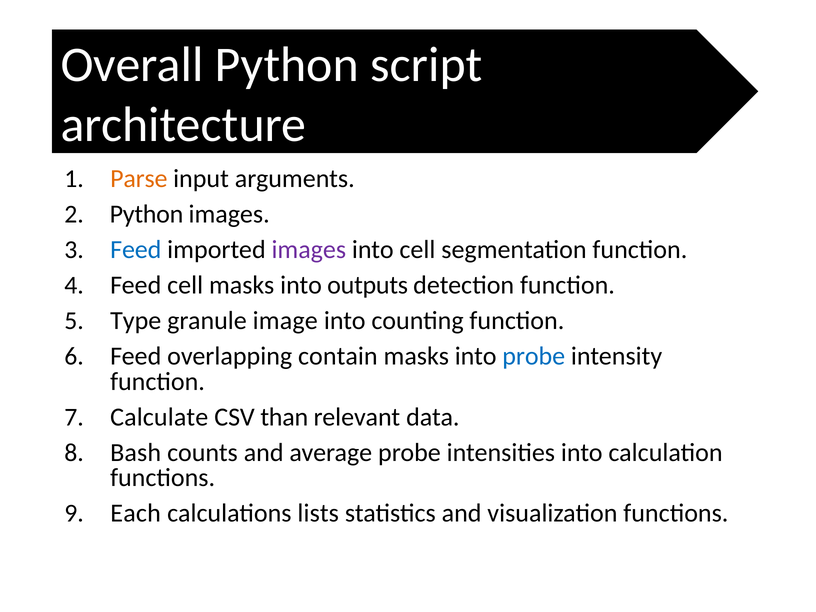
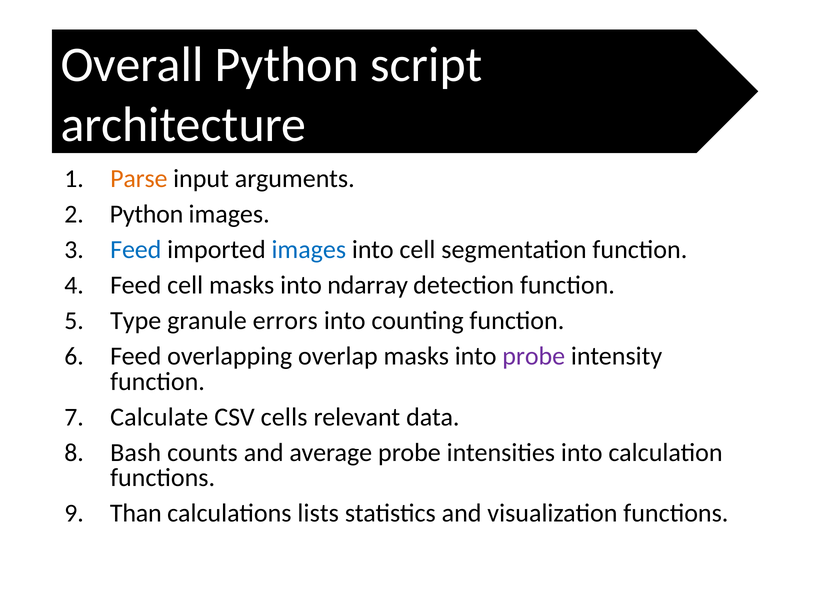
images at (309, 250) colour: purple -> blue
outputs: outputs -> ndarray
image: image -> errors
contain: contain -> overlap
probe at (534, 356) colour: blue -> purple
CSV than: than -> cells
Each: Each -> Than
